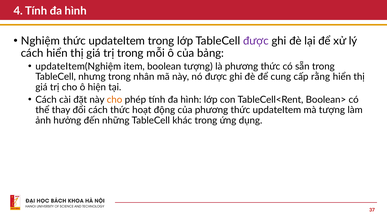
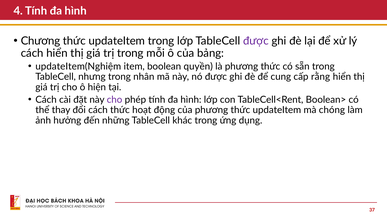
Nghiệm: Nghiệm -> Chương
boolean tượng: tượng -> quyền
cho at (115, 100) colour: orange -> purple
mà tượng: tượng -> chóng
